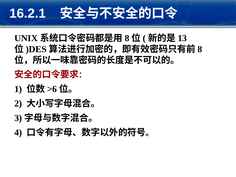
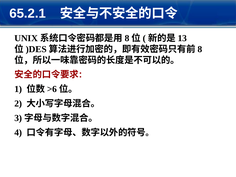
16.2.1: 16.2.1 -> 65.2.1
